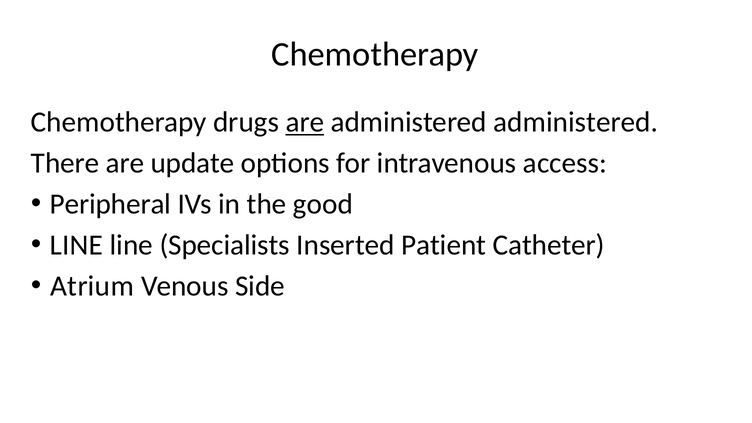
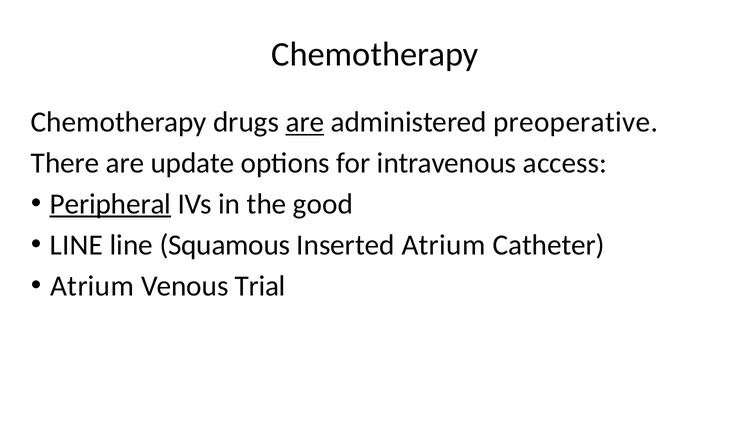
administered administered: administered -> preoperative
Peripheral underline: none -> present
Specialists: Specialists -> Squamous
Inserted Patient: Patient -> Atrium
Side: Side -> Trial
